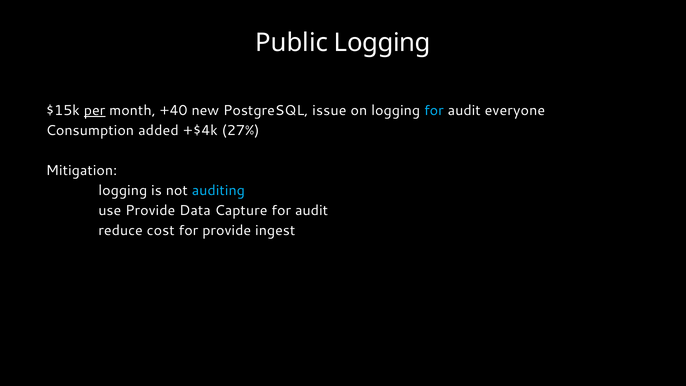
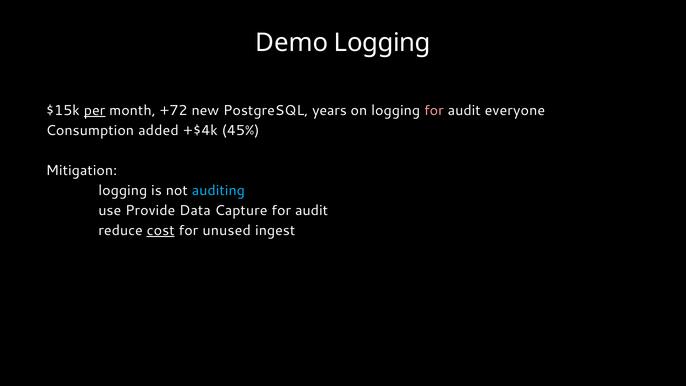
Public: Public -> Demo
+40: +40 -> +72
issue: issue -> years
for at (434, 110) colour: light blue -> pink
27%: 27% -> 45%
cost underline: none -> present
for provide: provide -> unused
